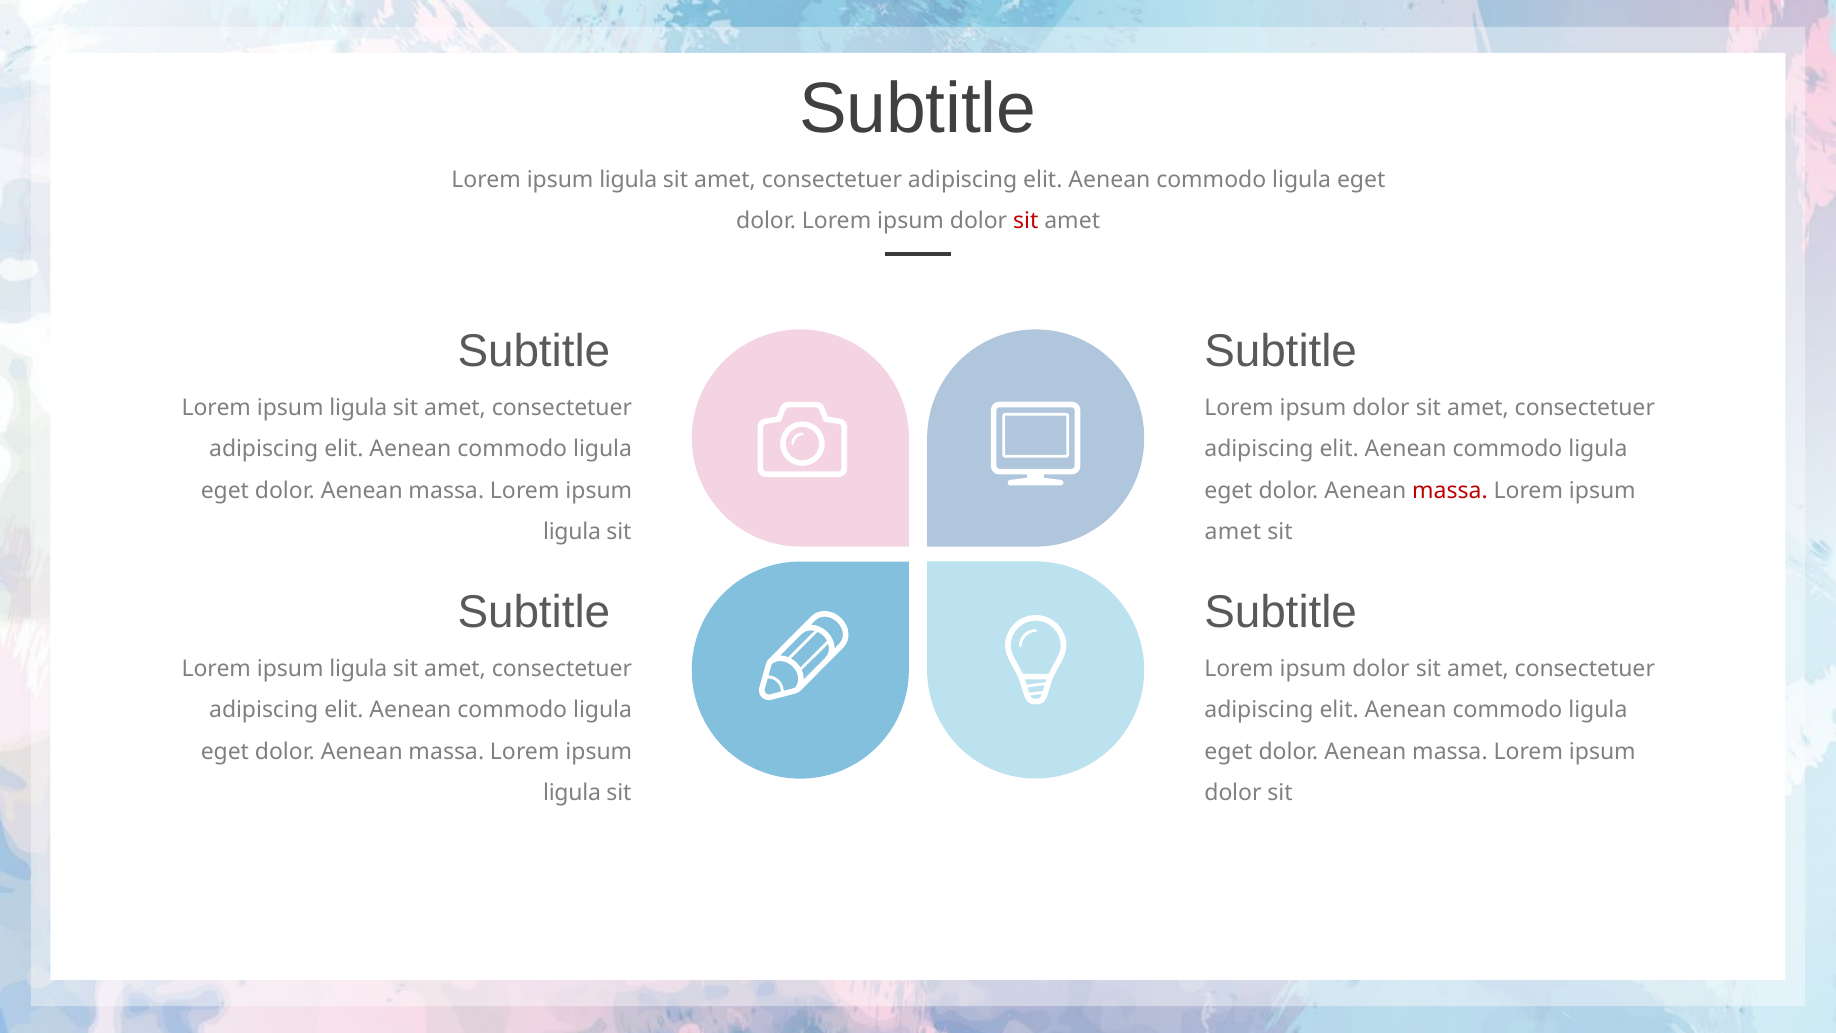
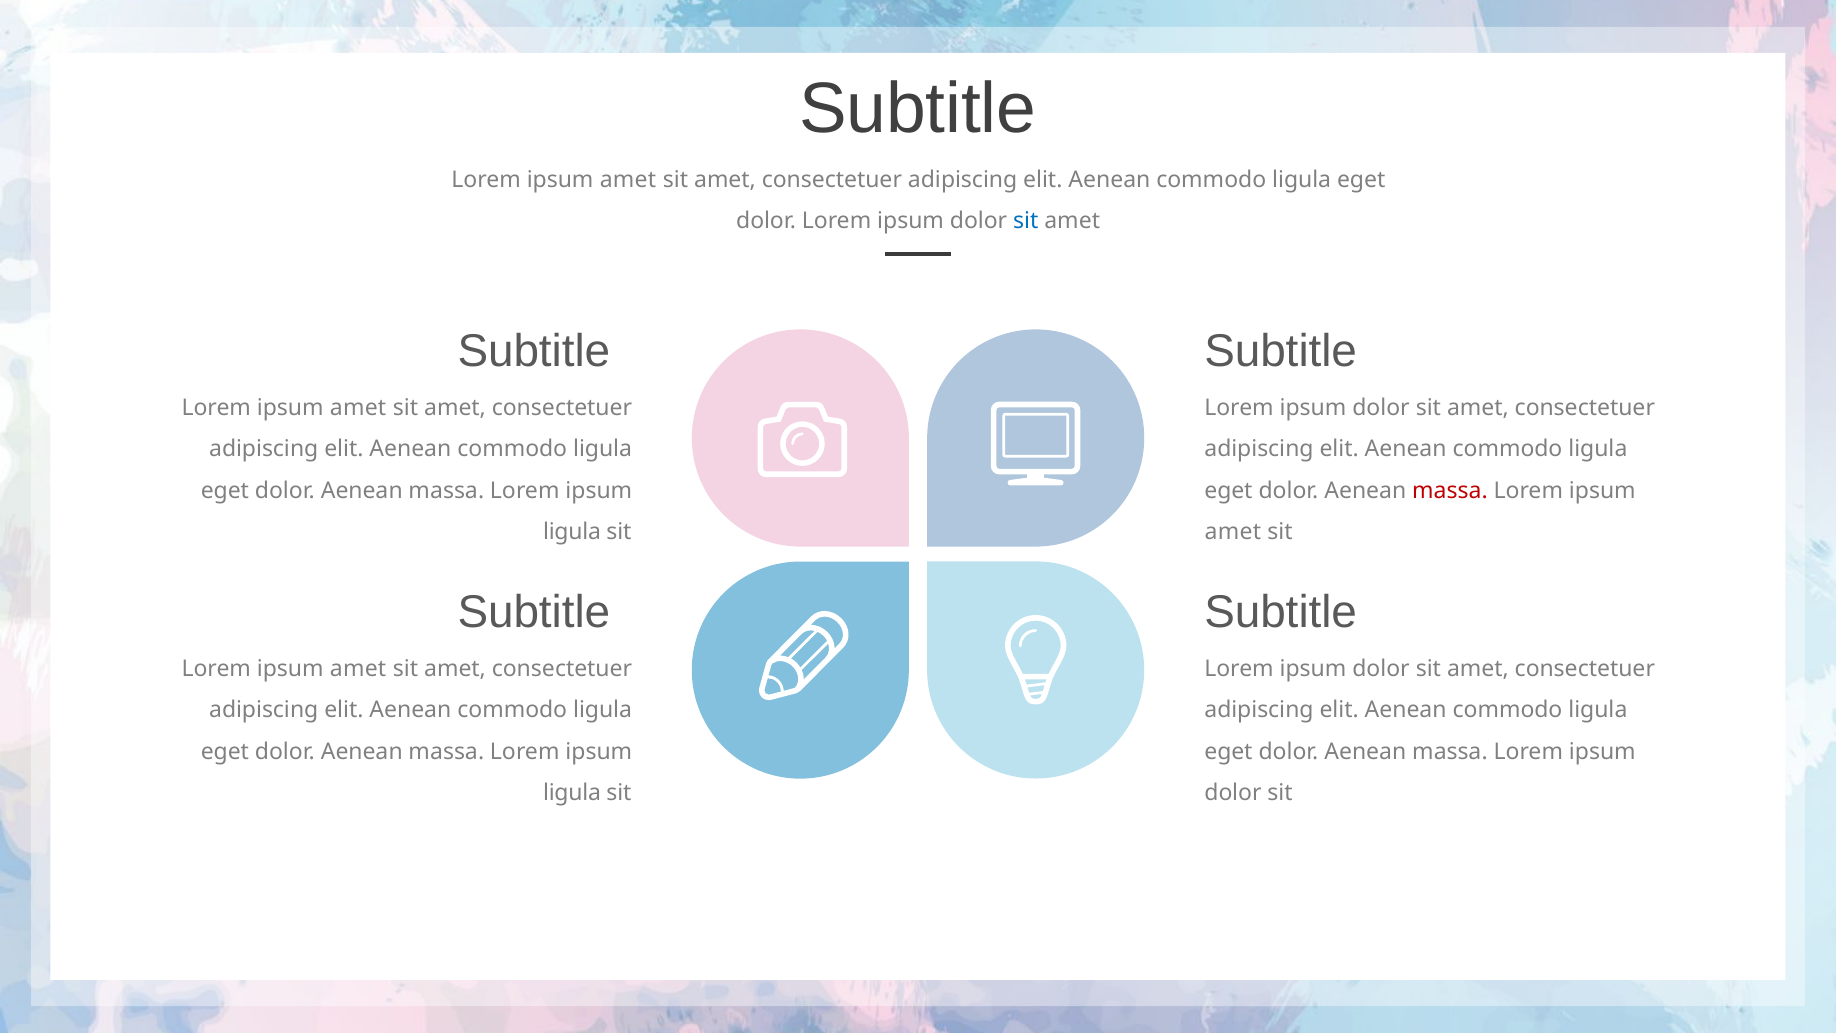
ligula at (628, 180): ligula -> amet
sit at (1026, 221) colour: red -> blue
ligula at (358, 408): ligula -> amet
ligula at (358, 669): ligula -> amet
